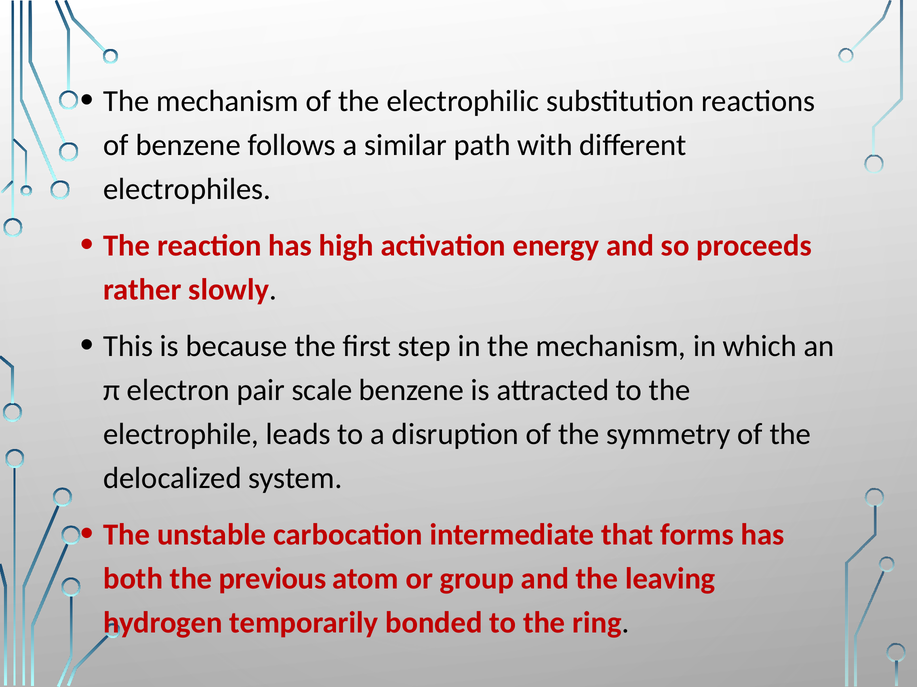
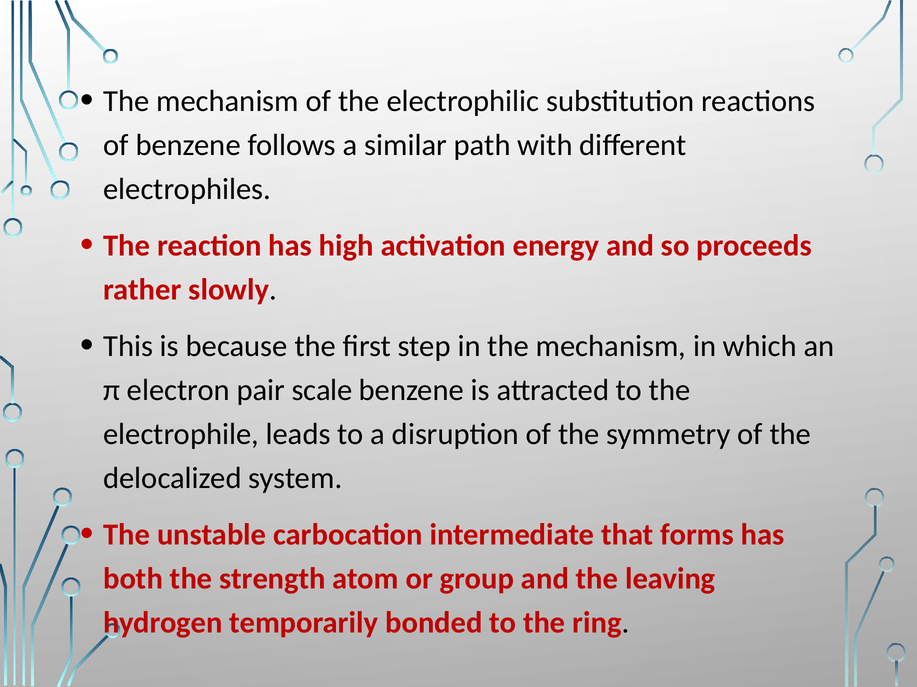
previous: previous -> strength
